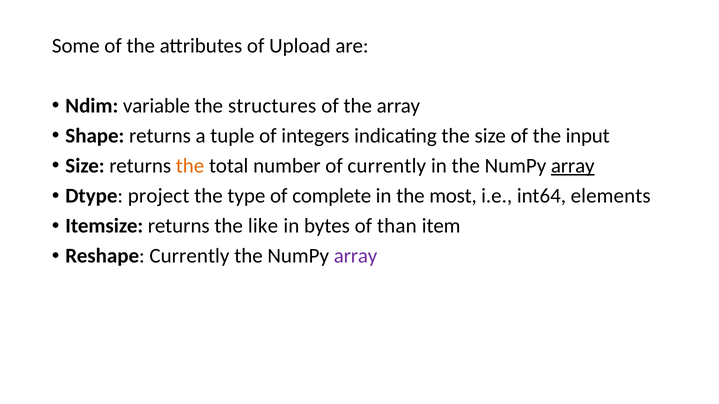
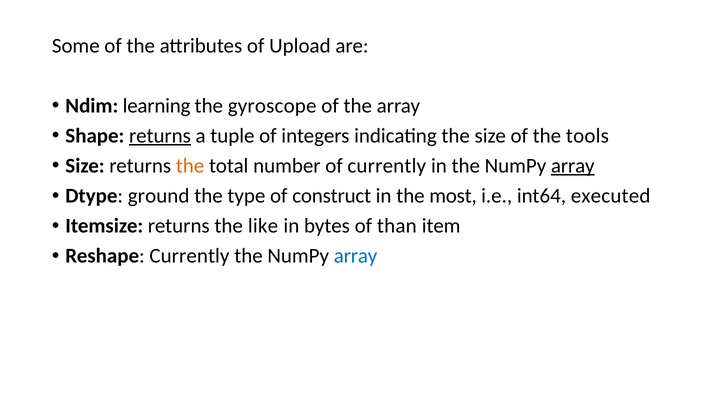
variable: variable -> learning
structures: structures -> gyroscope
returns at (160, 136) underline: none -> present
input: input -> tools
project: project -> ground
complete: complete -> construct
elements: elements -> executed
array at (356, 256) colour: purple -> blue
